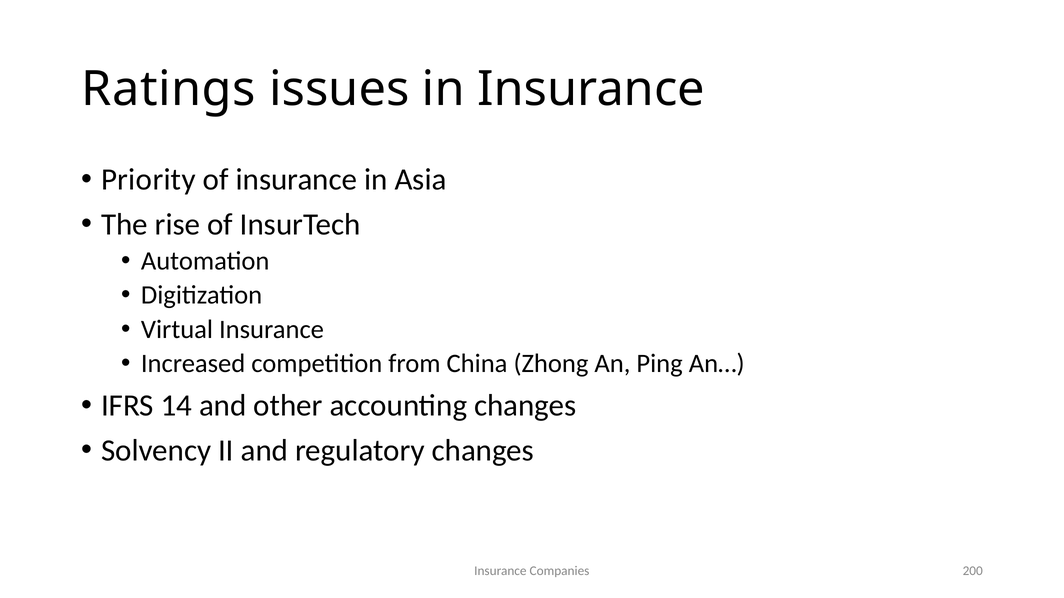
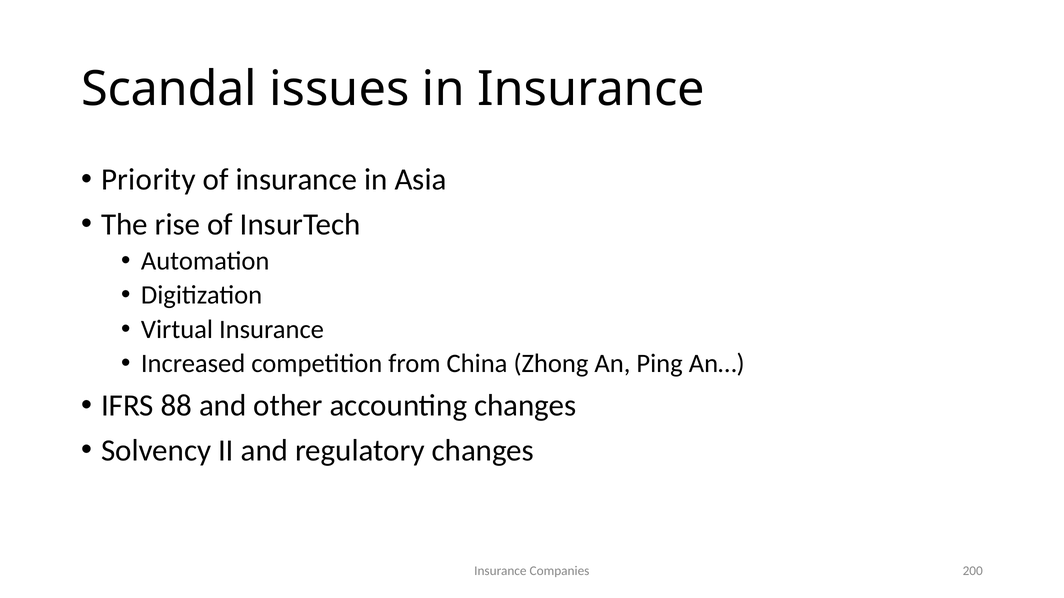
Ratings: Ratings -> Scandal
14: 14 -> 88
